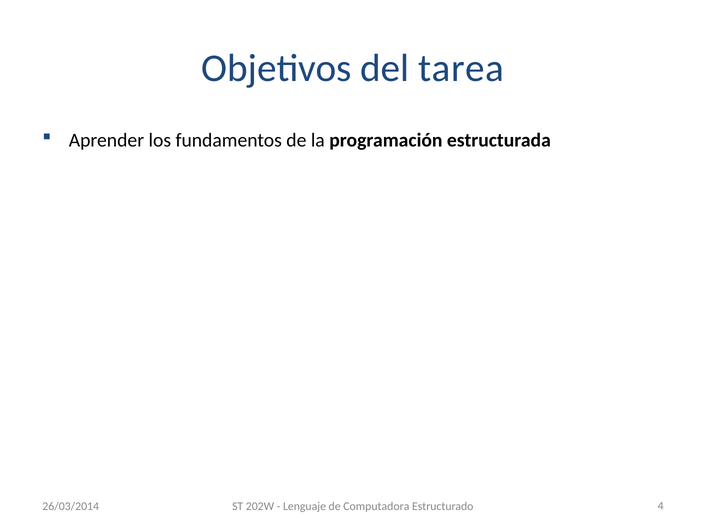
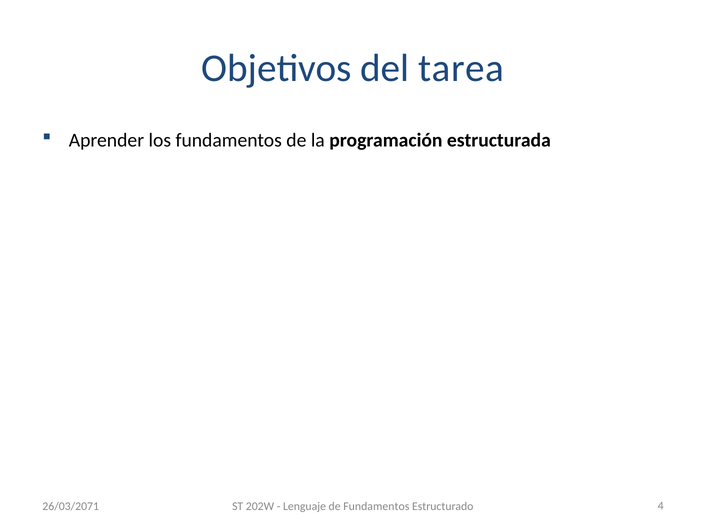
26/03/2014: 26/03/2014 -> 26/03/2071
de Computadora: Computadora -> Fundamentos
